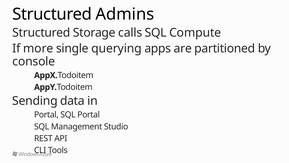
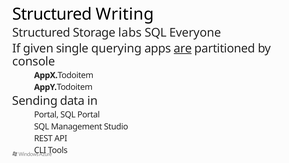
Admins: Admins -> Writing
calls: calls -> labs
Compute: Compute -> Everyone
more: more -> given
are underline: none -> present
